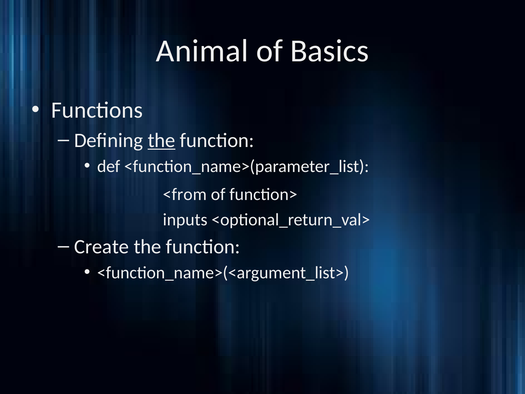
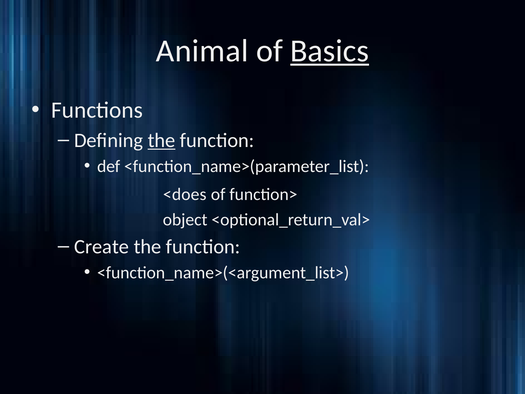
Basics underline: none -> present
<from: <from -> <does
inputs: inputs -> object
